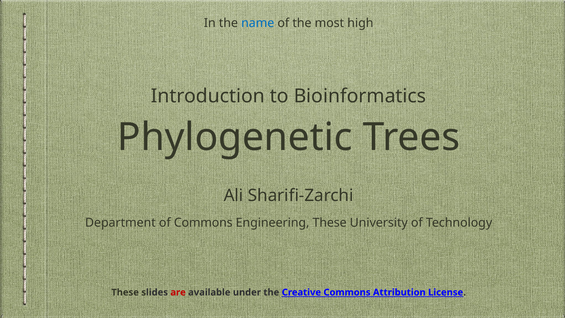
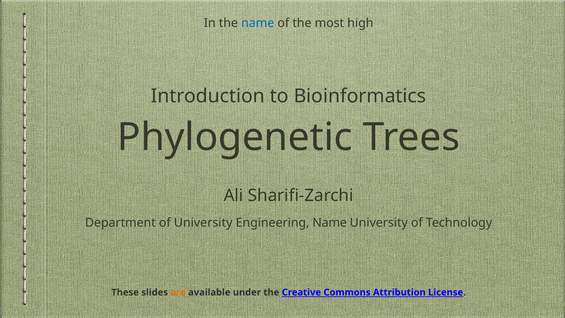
of Commons: Commons -> University
Engineering These: These -> Name
are colour: red -> orange
